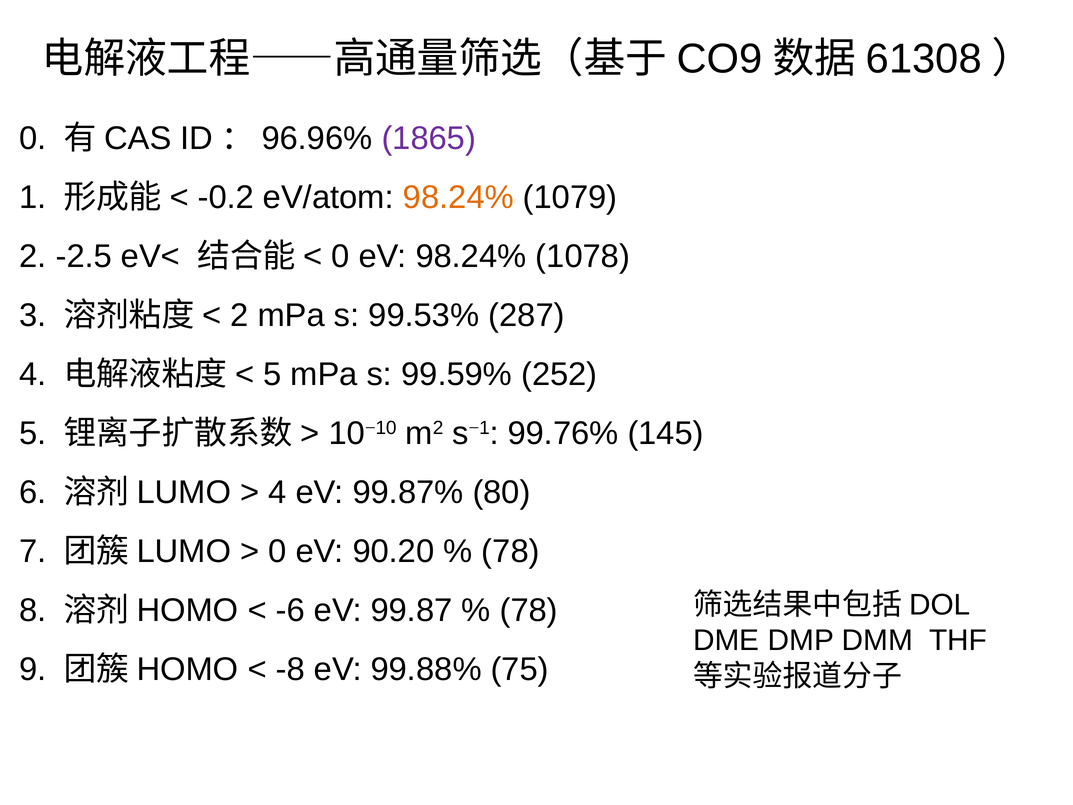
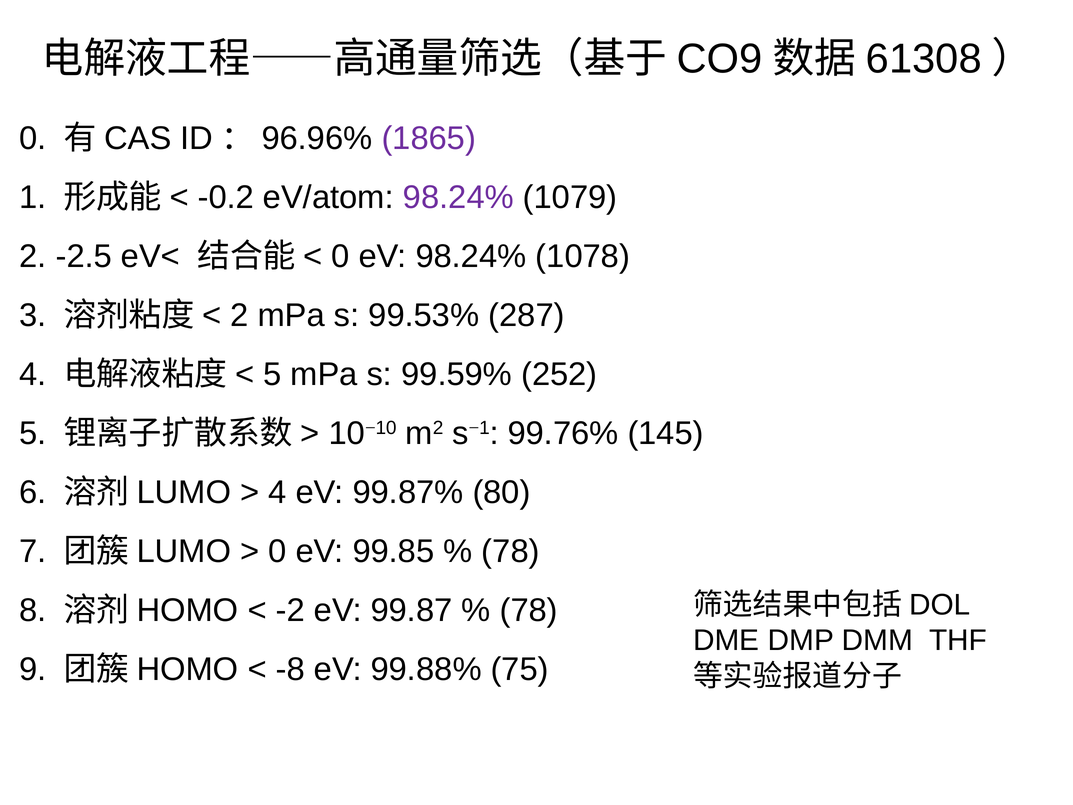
98.24% at (458, 197) colour: orange -> purple
90.20: 90.20 -> 99.85
-6: -6 -> -2
